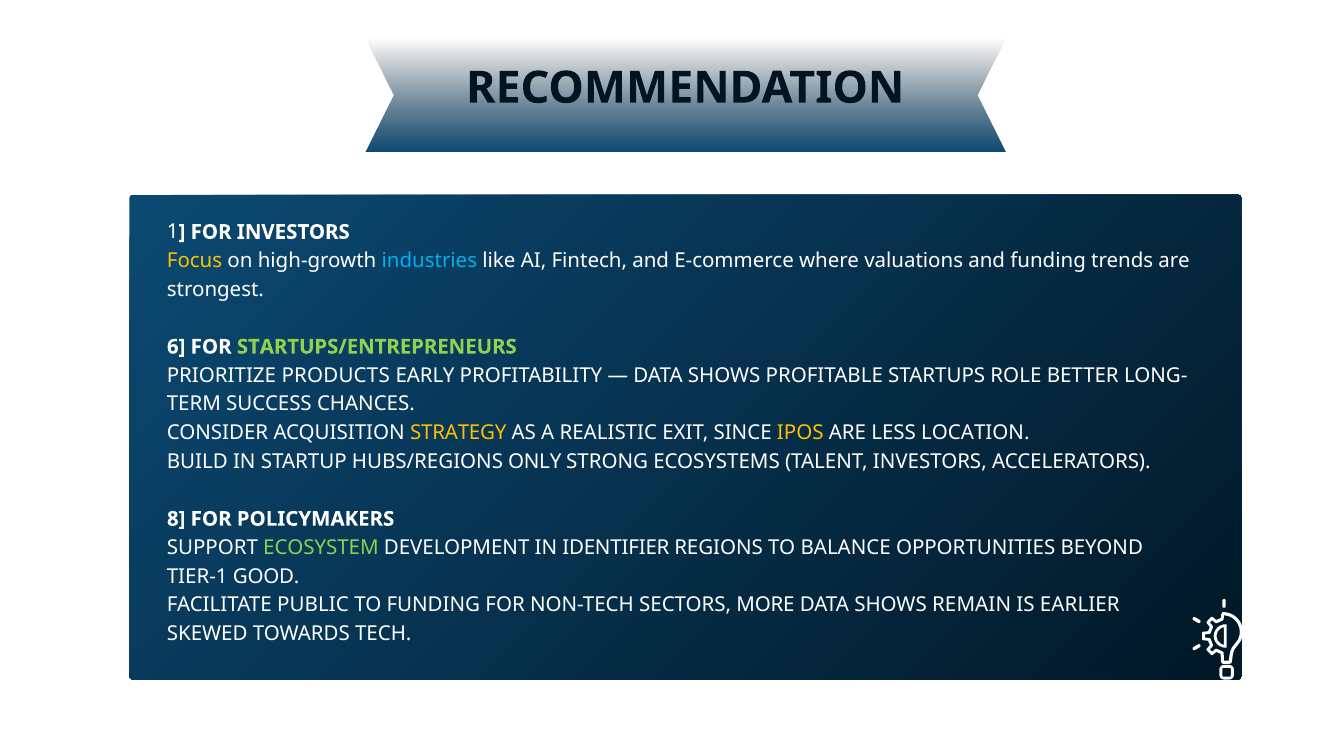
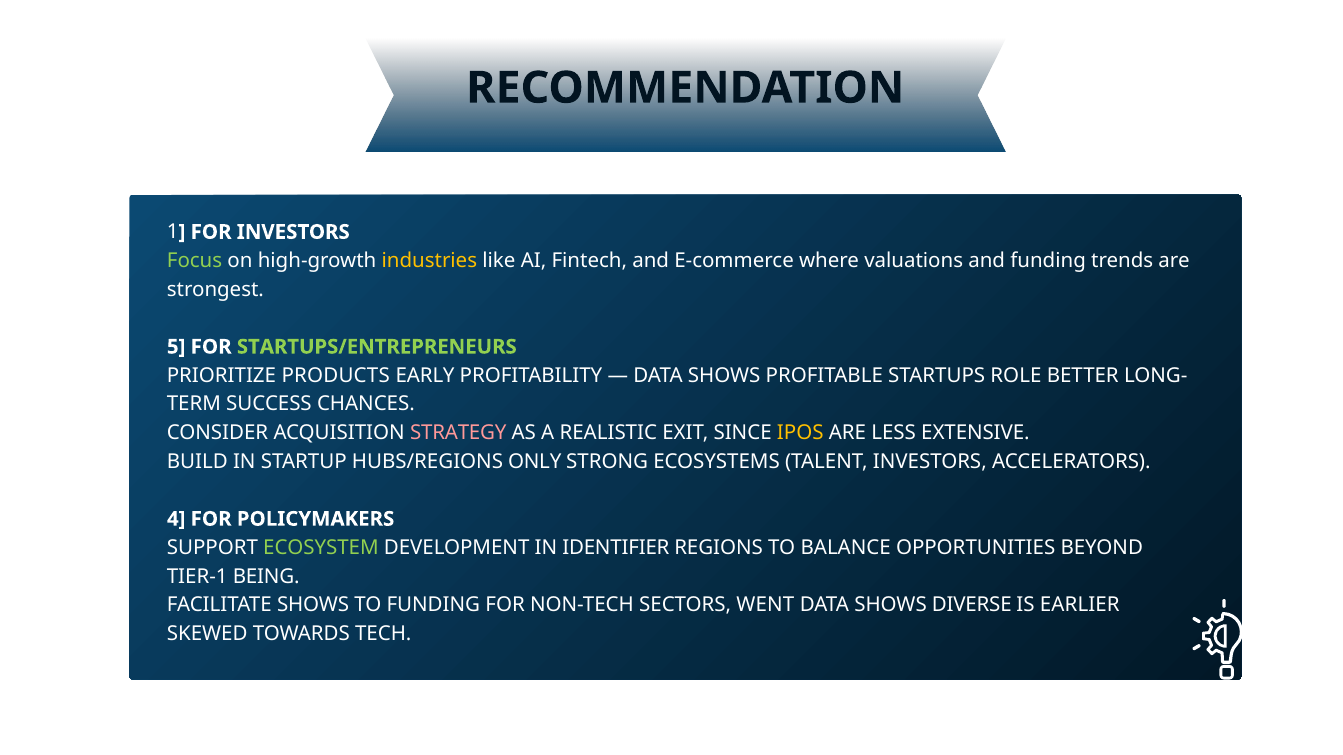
Focus colour: yellow -> light green
industries colour: light blue -> yellow
6: 6 -> 5
STRATEGY colour: yellow -> pink
LOCATION: LOCATION -> EXTENSIVE
8: 8 -> 4
GOOD: GOOD -> BEING
FACILITATE PUBLIC: PUBLIC -> SHOWS
MORE: MORE -> WENT
REMAIN: REMAIN -> DIVERSE
